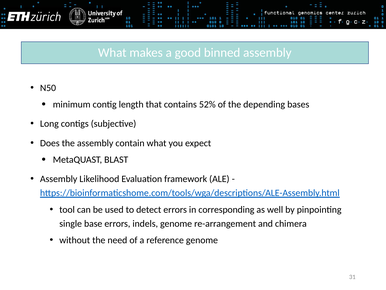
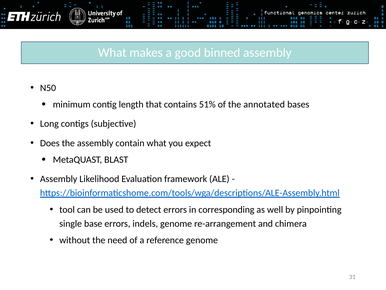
52%: 52% -> 51%
depending: depending -> annotated
